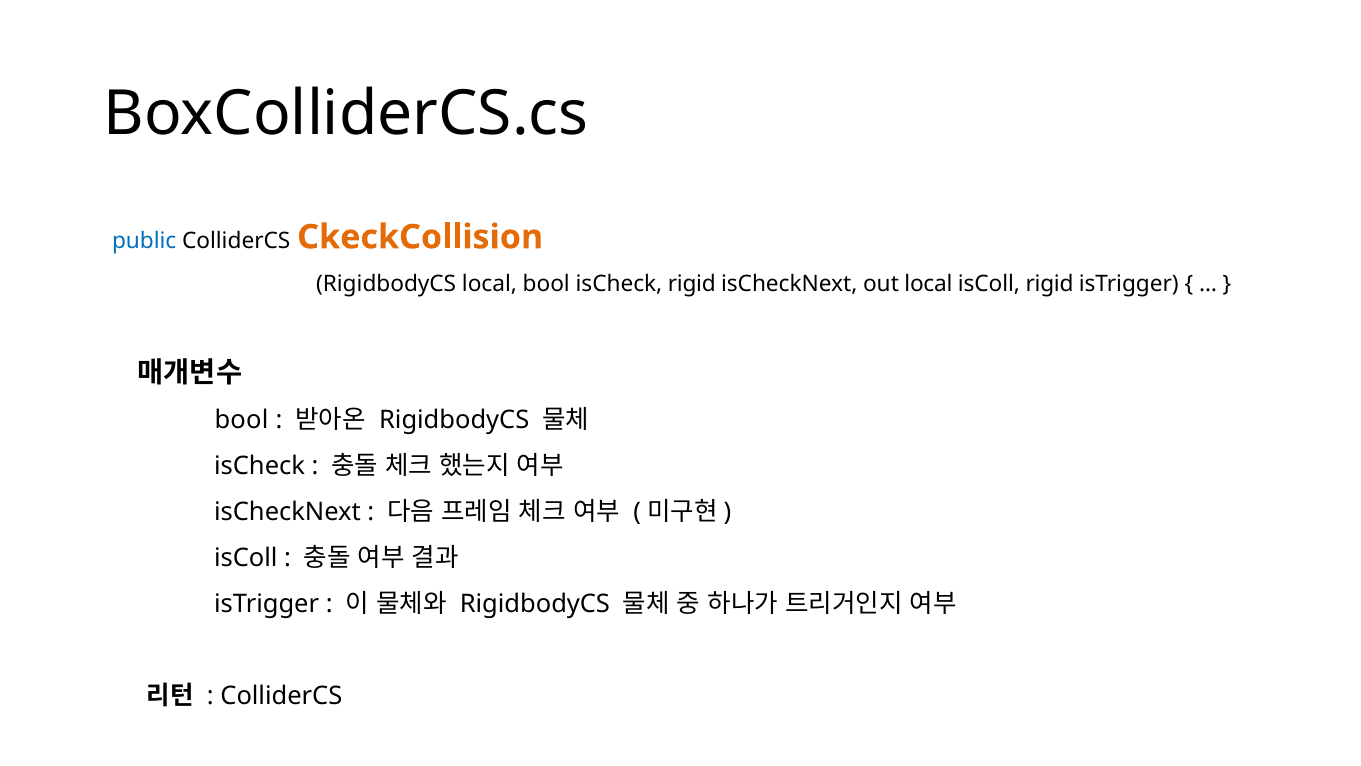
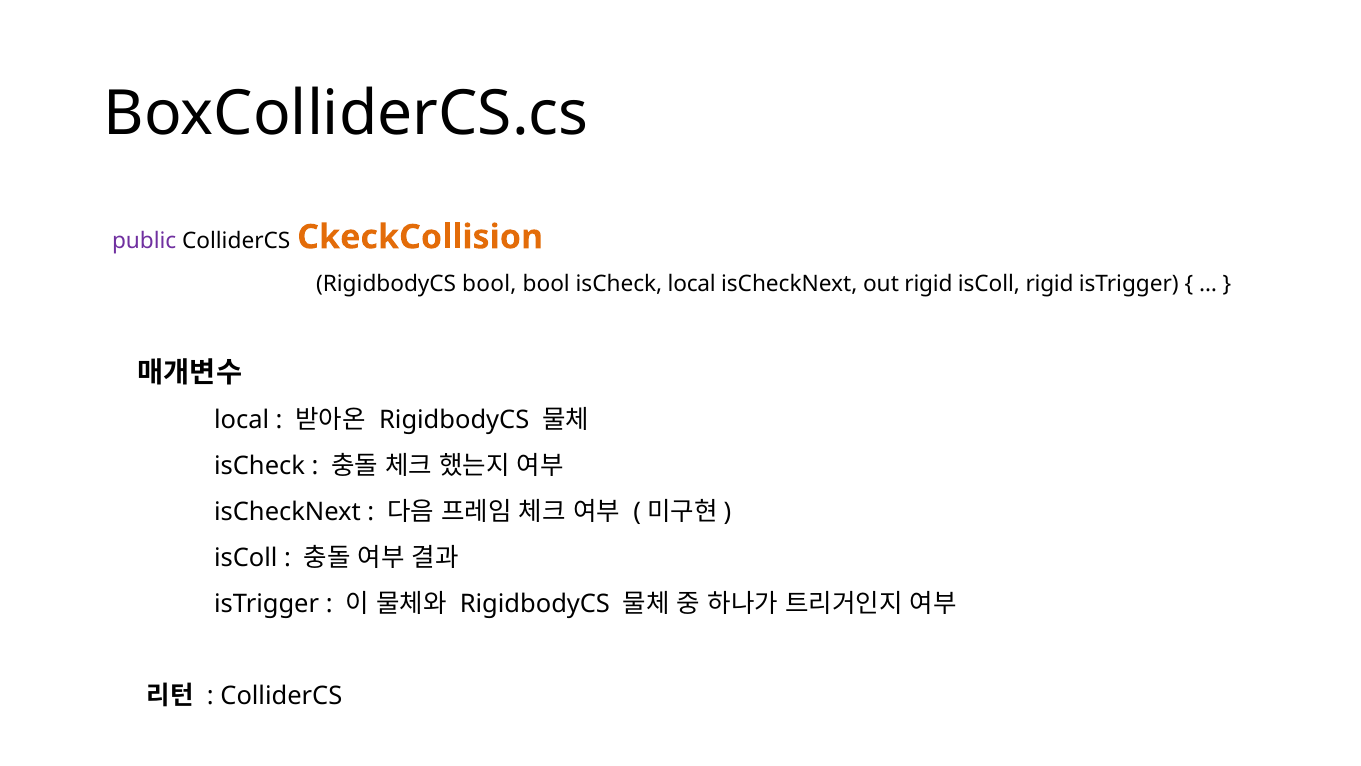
public colour: blue -> purple
RigidbodyCS local: local -> bool
isCheck rigid: rigid -> local
out local: local -> rigid
bool at (241, 420): bool -> local
